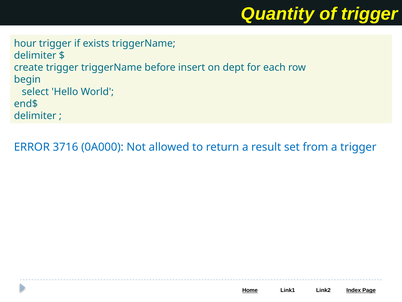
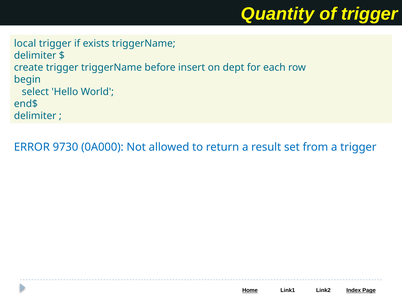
hour: hour -> local
3716: 3716 -> 9730
